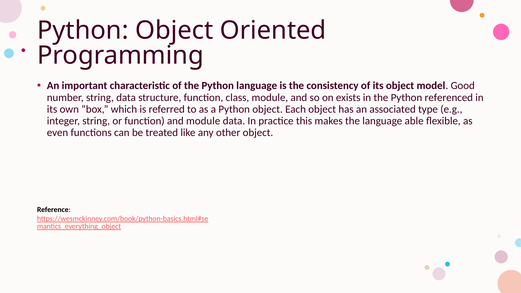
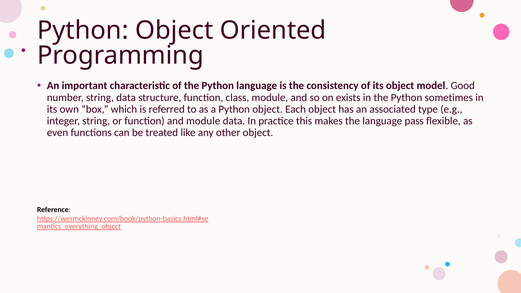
referenced: referenced -> sometimes
able: able -> pass
